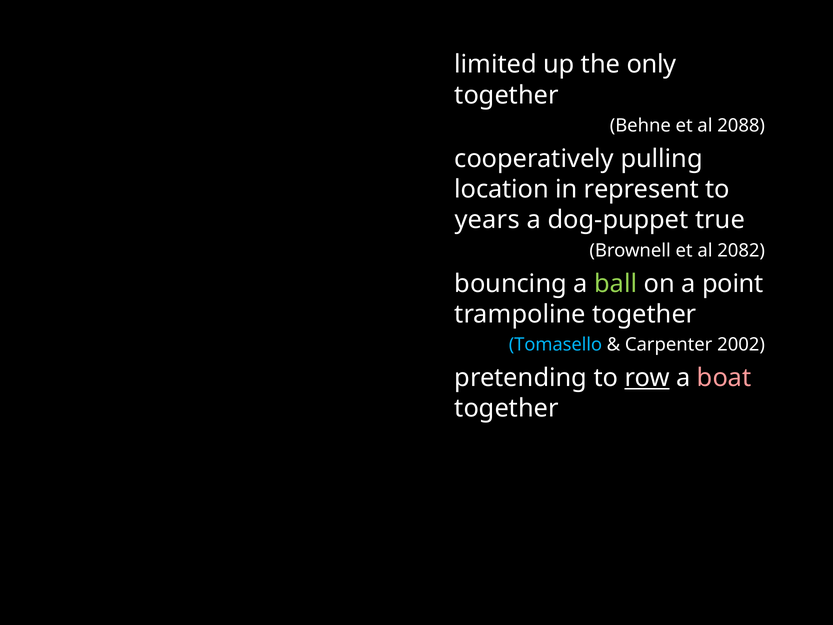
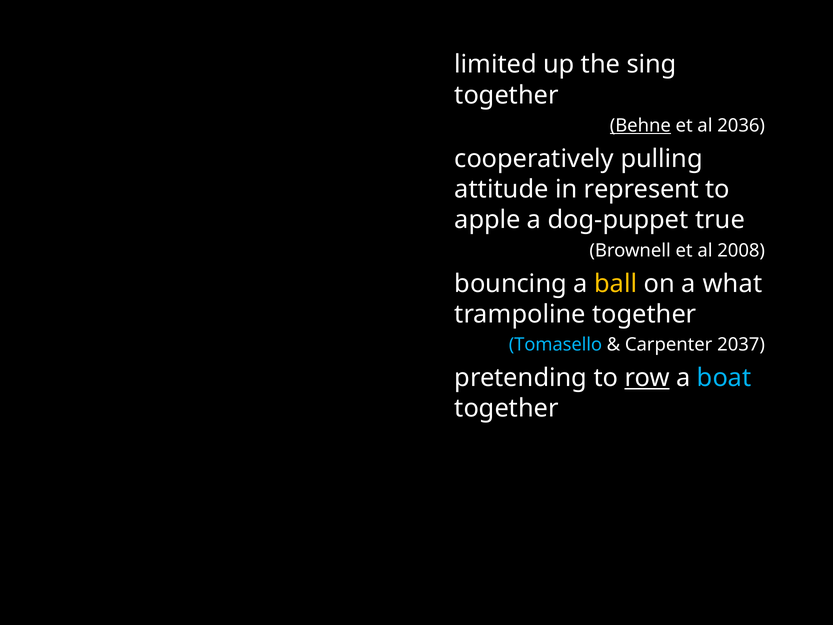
only: only -> sing
Behne underline: none -> present
2088: 2088 -> 2036
location: location -> attitude
years: years -> apple
2082: 2082 -> 2008
ball colour: light green -> yellow
point: point -> what
2002: 2002 -> 2037
boat colour: pink -> light blue
